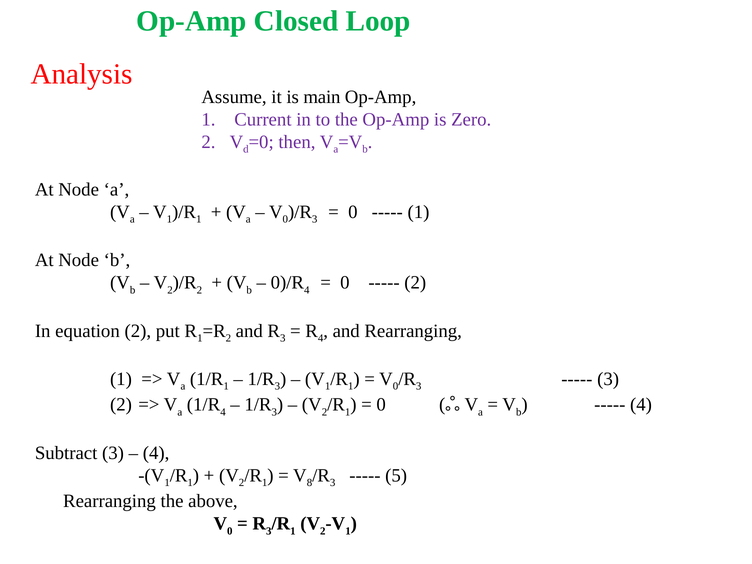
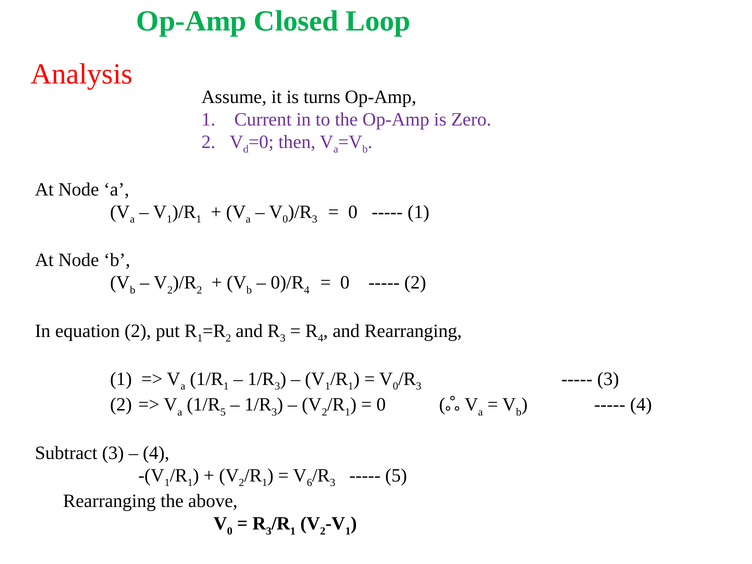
main: main -> turns
4 at (223, 412): 4 -> 5
8: 8 -> 6
